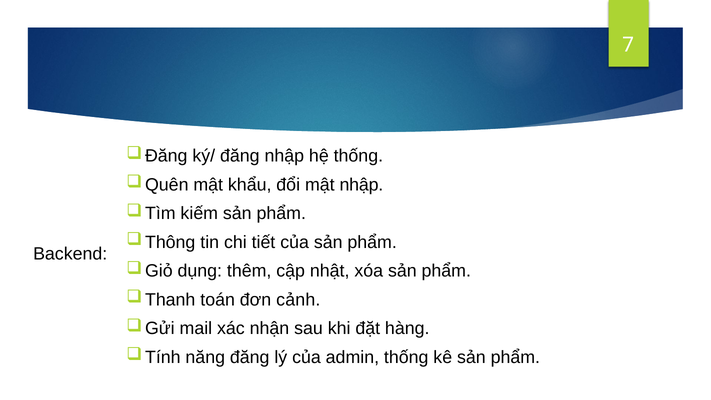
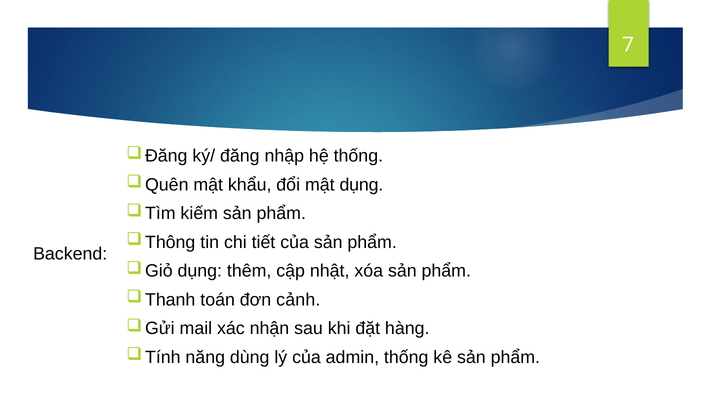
mật nhập: nhập -> dụng
năng đăng: đăng -> dùng
